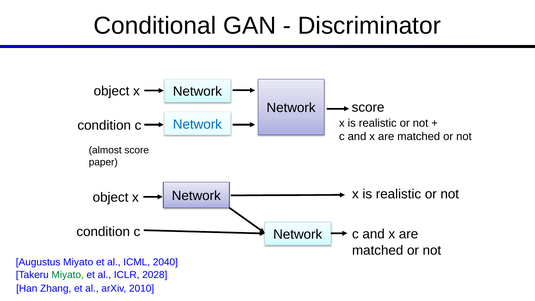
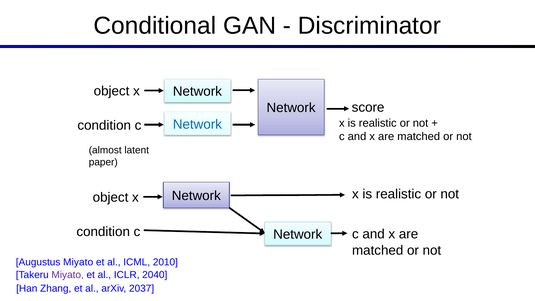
almost score: score -> latent
2040: 2040 -> 2010
Miyato at (68, 275) colour: green -> purple
2028: 2028 -> 2040
2010: 2010 -> 2037
